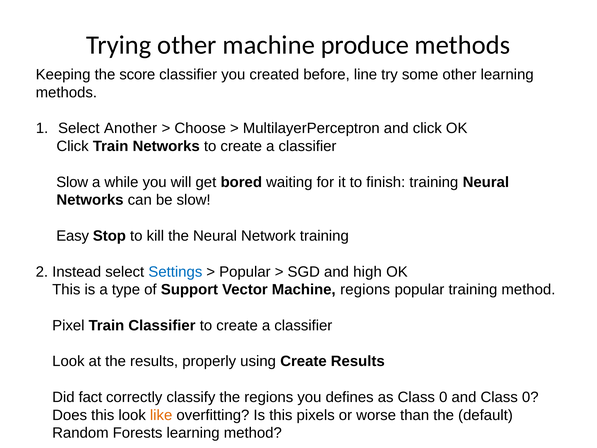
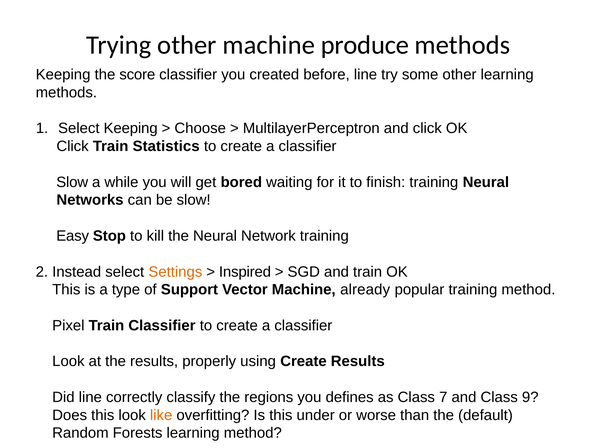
Select Another: Another -> Keeping
Train Networks: Networks -> Statistics
Settings colour: blue -> orange
Popular at (245, 272): Popular -> Inspired
and high: high -> train
Machine regions: regions -> already
Did fact: fact -> line
as Class 0: 0 -> 7
and Class 0: 0 -> 9
pixels: pixels -> under
